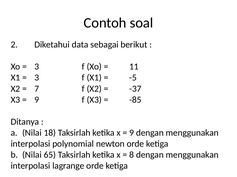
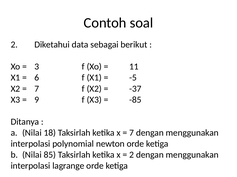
3 at (37, 78): 3 -> 6
9 at (132, 133): 9 -> 7
65: 65 -> 85
8 at (132, 155): 8 -> 2
